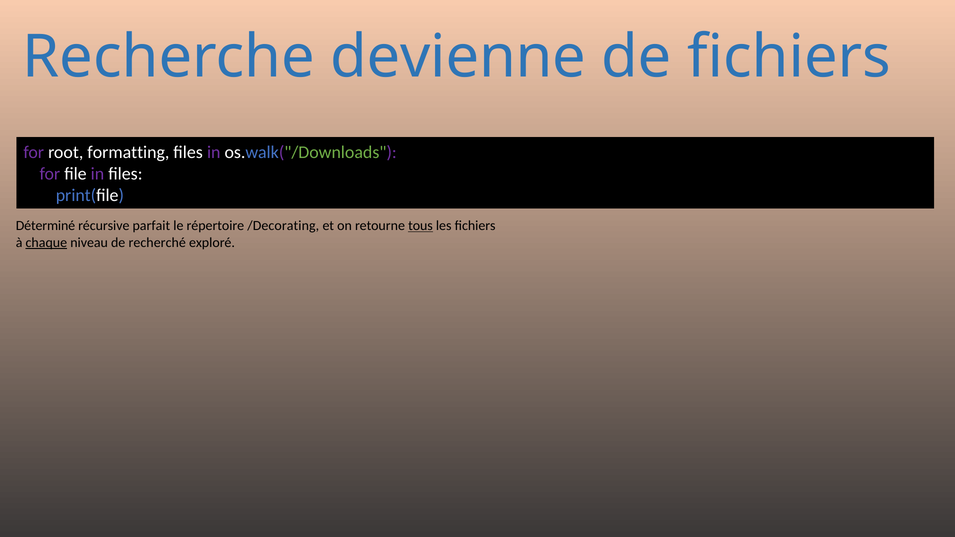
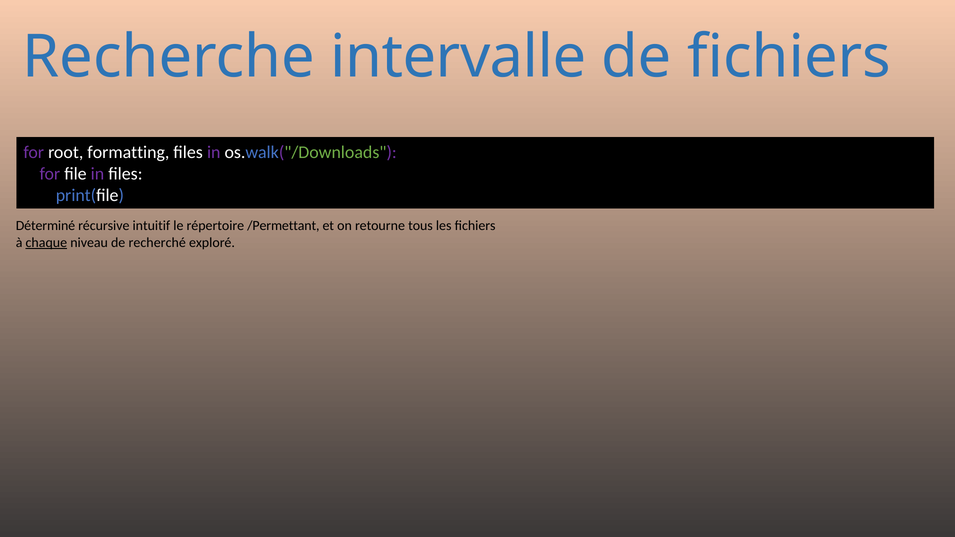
devienne: devienne -> intervalle
parfait: parfait -> intuitif
/Decorating: /Decorating -> /Permettant
tous underline: present -> none
